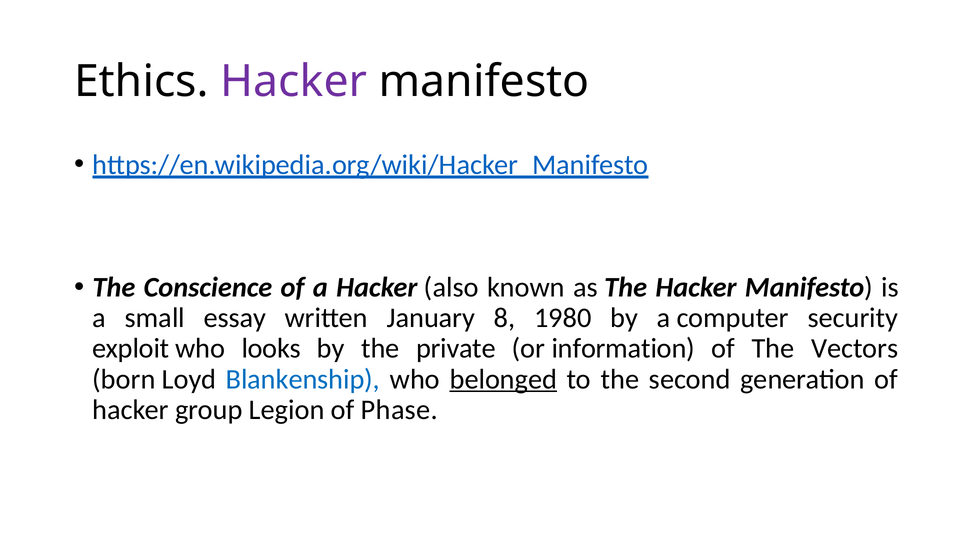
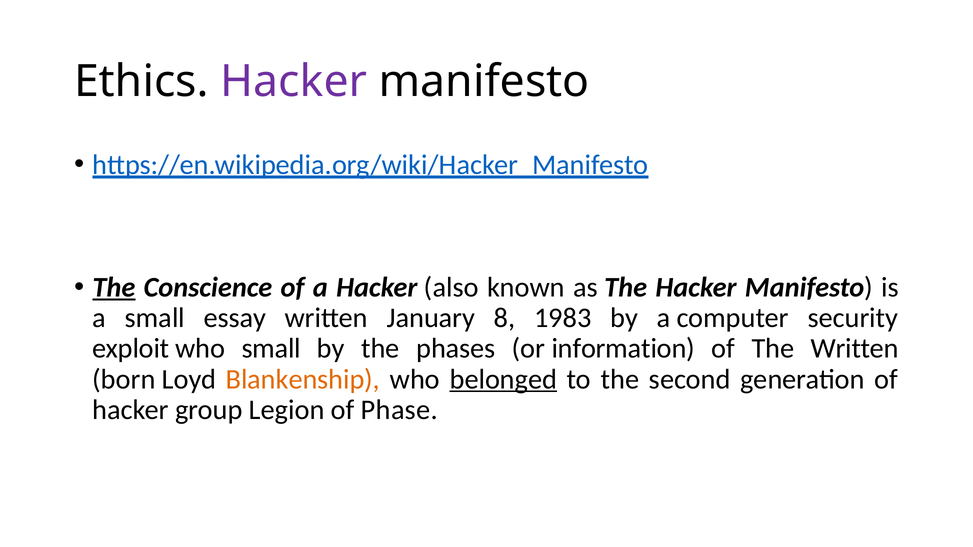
The at (114, 287) underline: none -> present
1980: 1980 -> 1983
who looks: looks -> small
private: private -> phases
The Vectors: Vectors -> Written
Blankenship colour: blue -> orange
